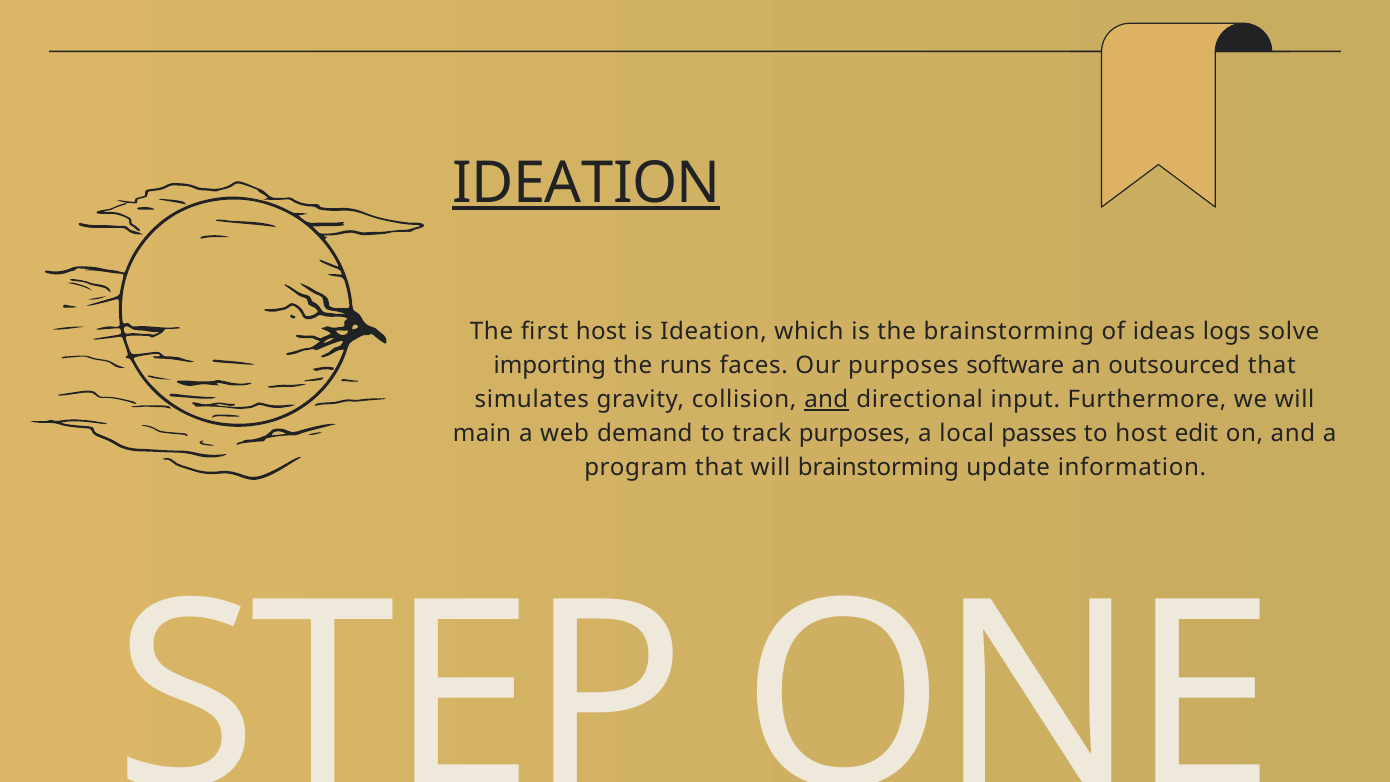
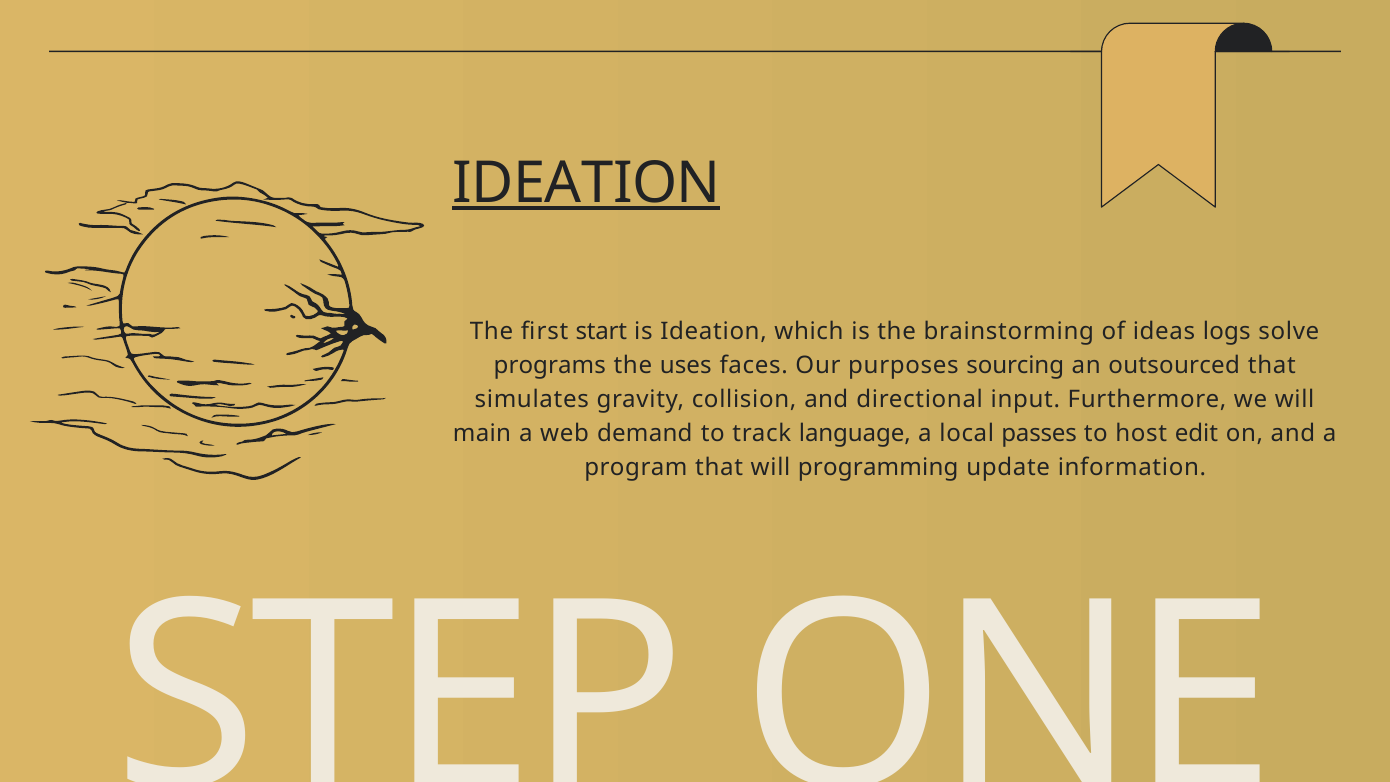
first host: host -> start
importing: importing -> programs
runs: runs -> uses
software: software -> sourcing
and at (826, 399) underline: present -> none
track purposes: purposes -> language
will brainstorming: brainstorming -> programming
